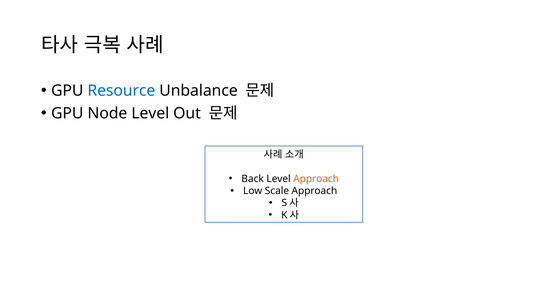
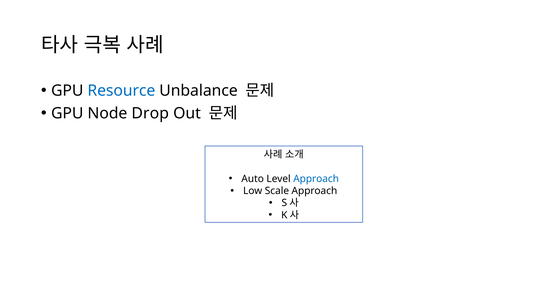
Node Level: Level -> Drop
Back: Back -> Auto
Approach at (316, 179) colour: orange -> blue
